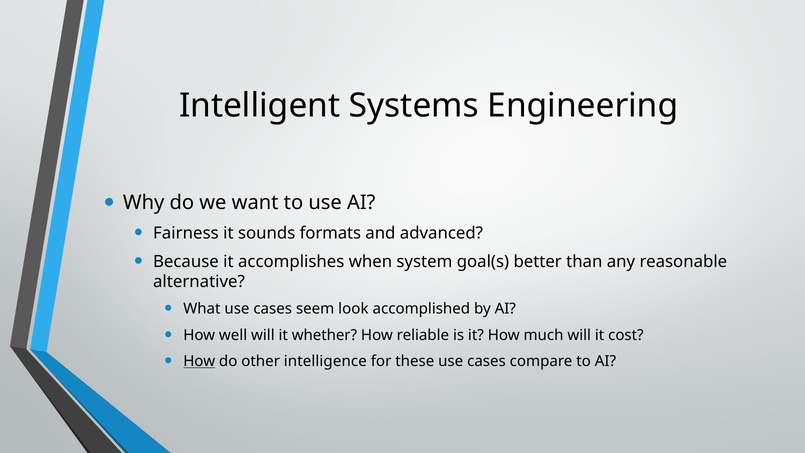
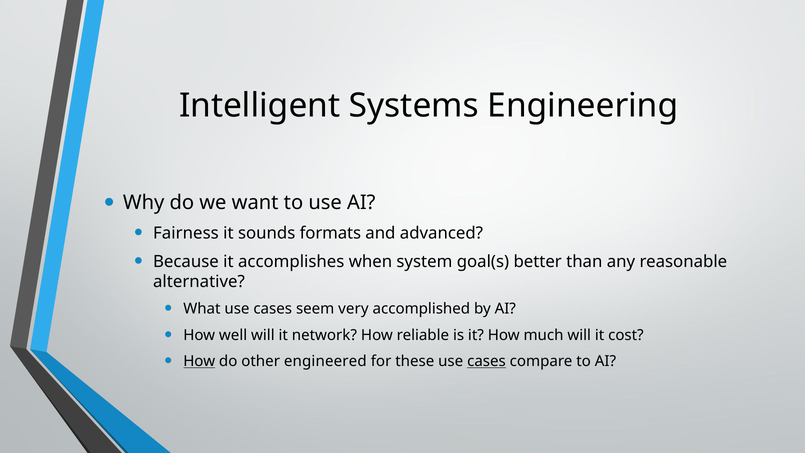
look: look -> very
whether: whether -> network
intelligence: intelligence -> engineered
cases at (486, 361) underline: none -> present
